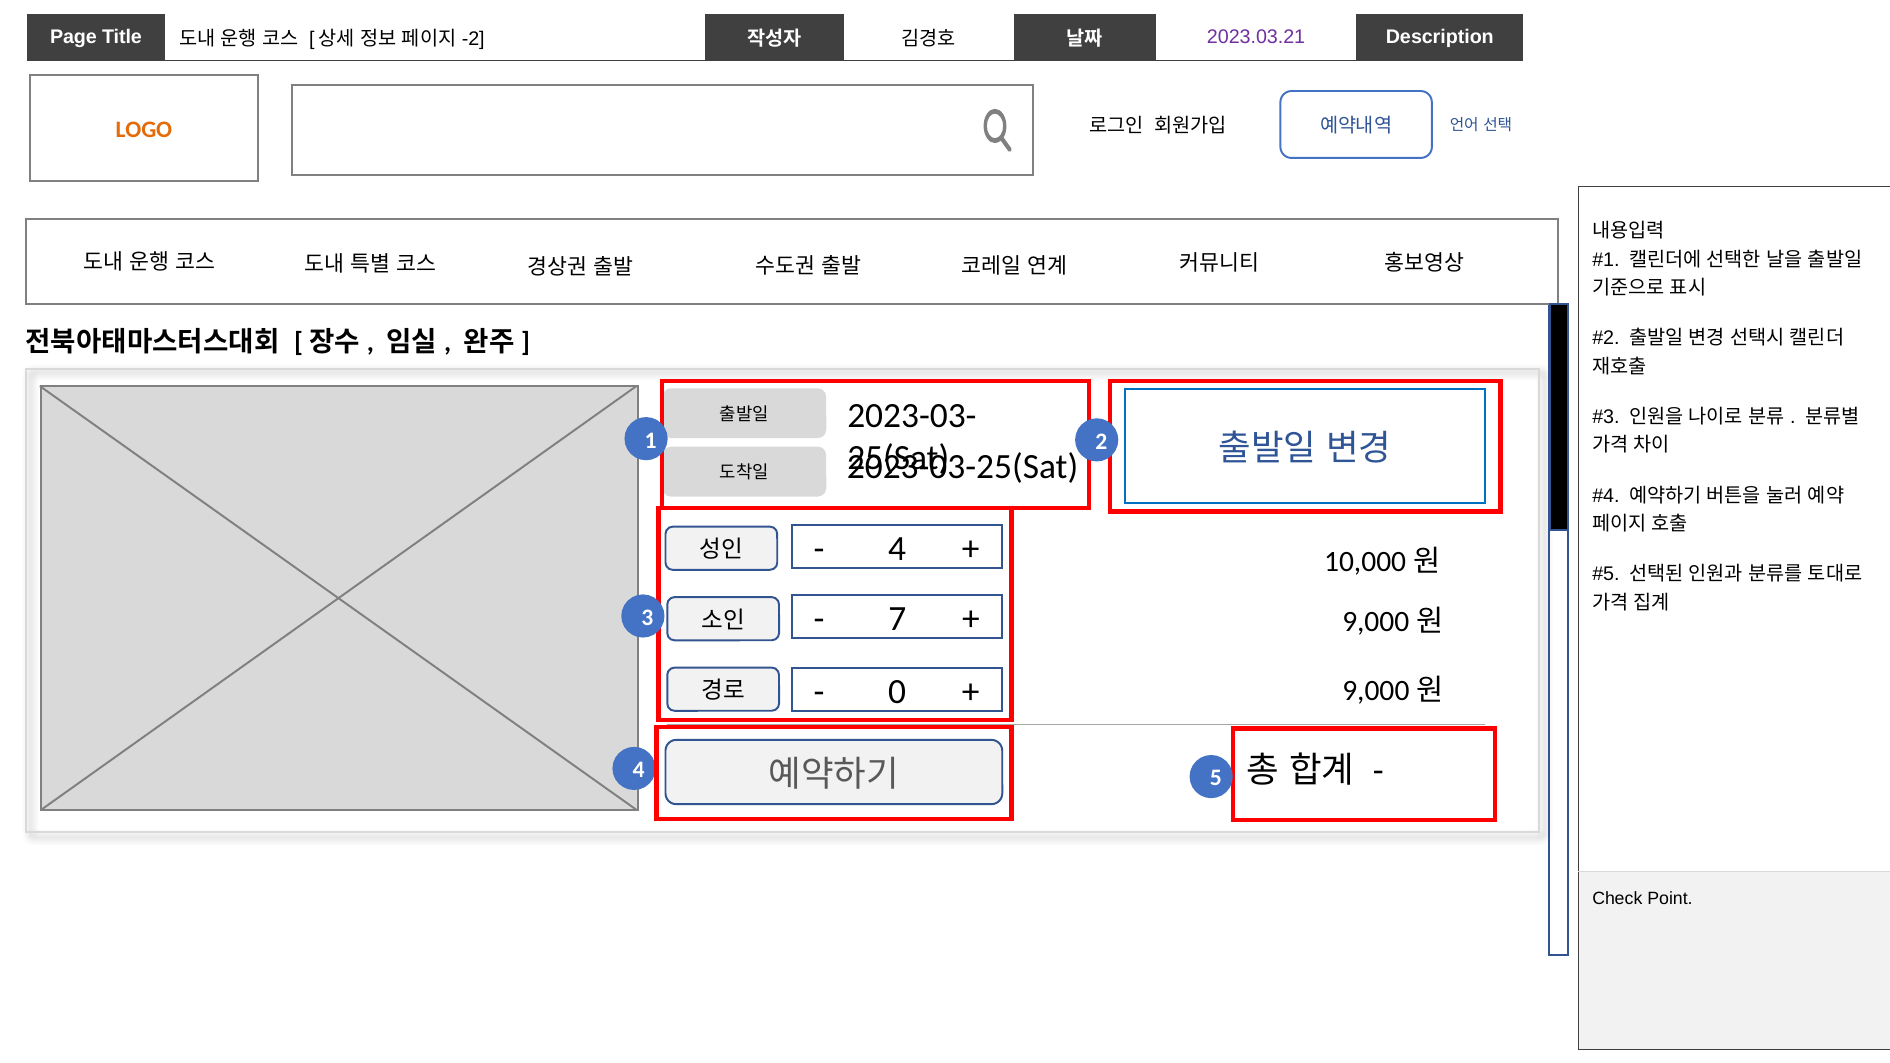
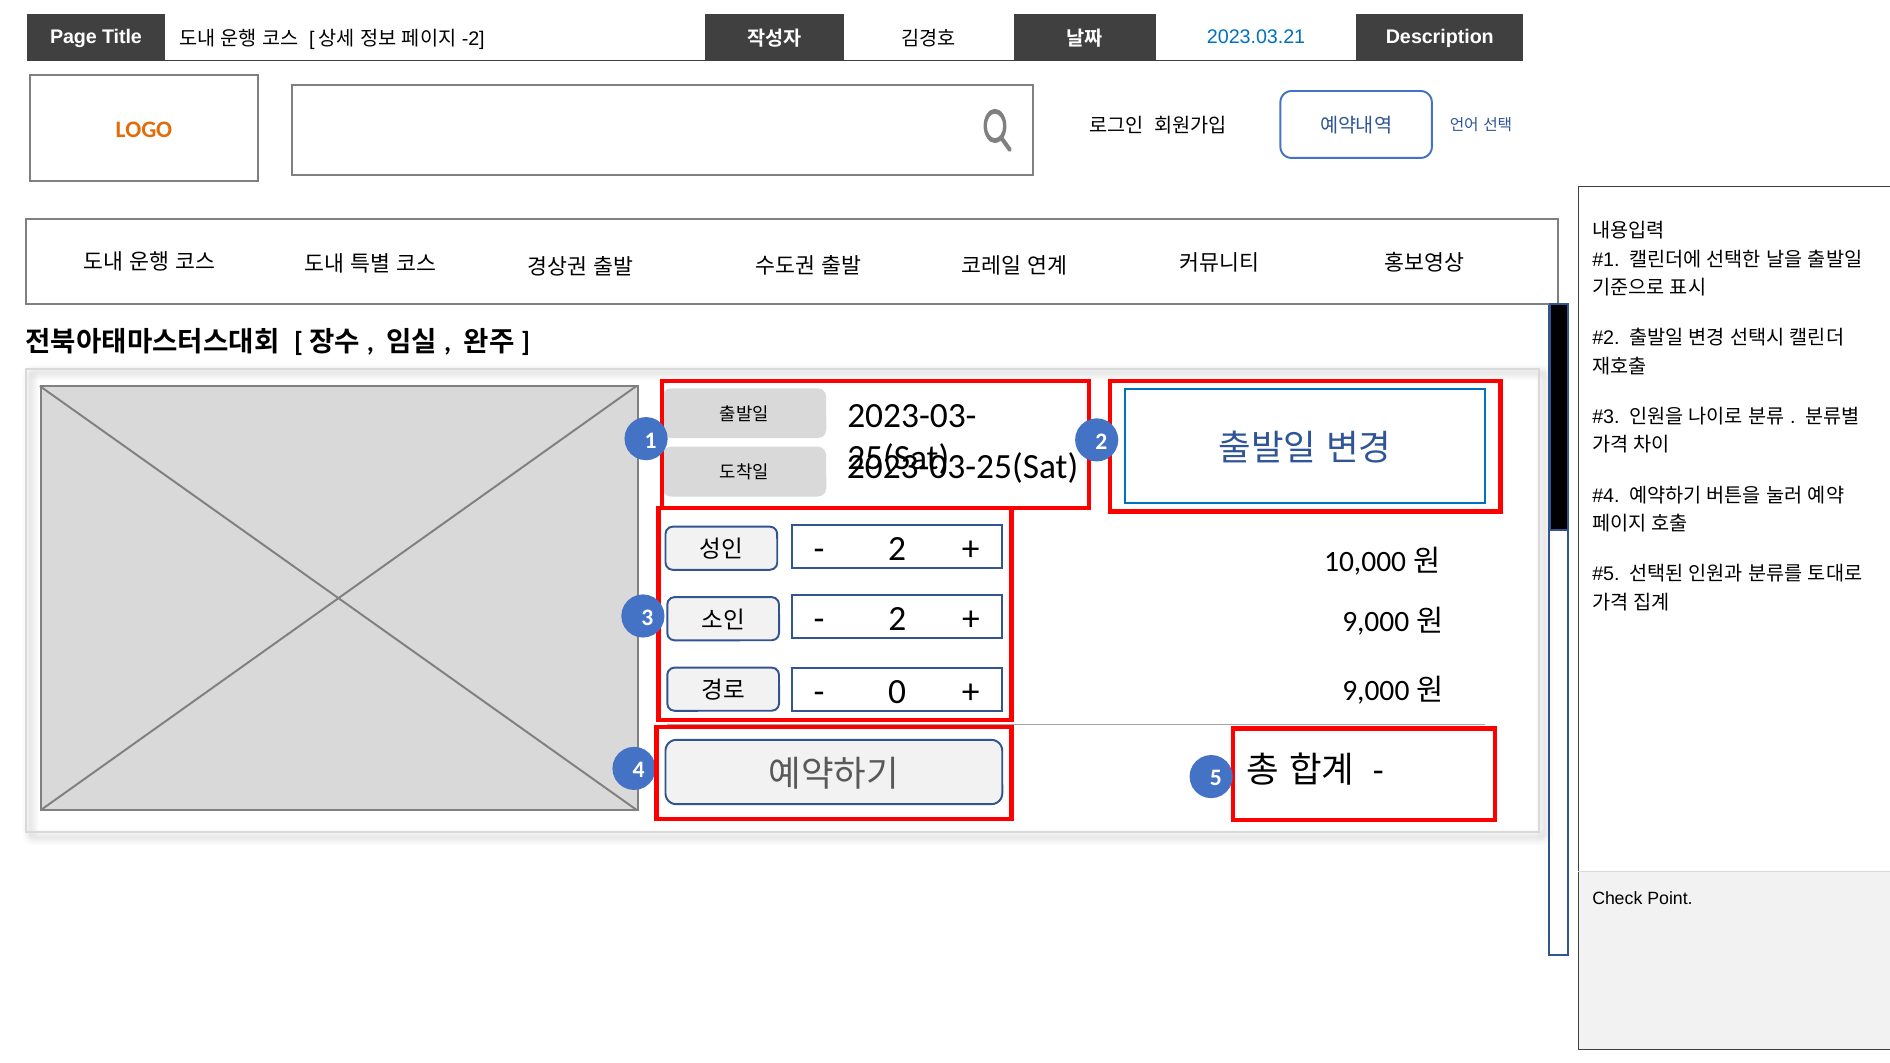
2023.03.21 colour: purple -> blue
4 at (897, 549): 4 -> 2
7 at (897, 619): 7 -> 2
